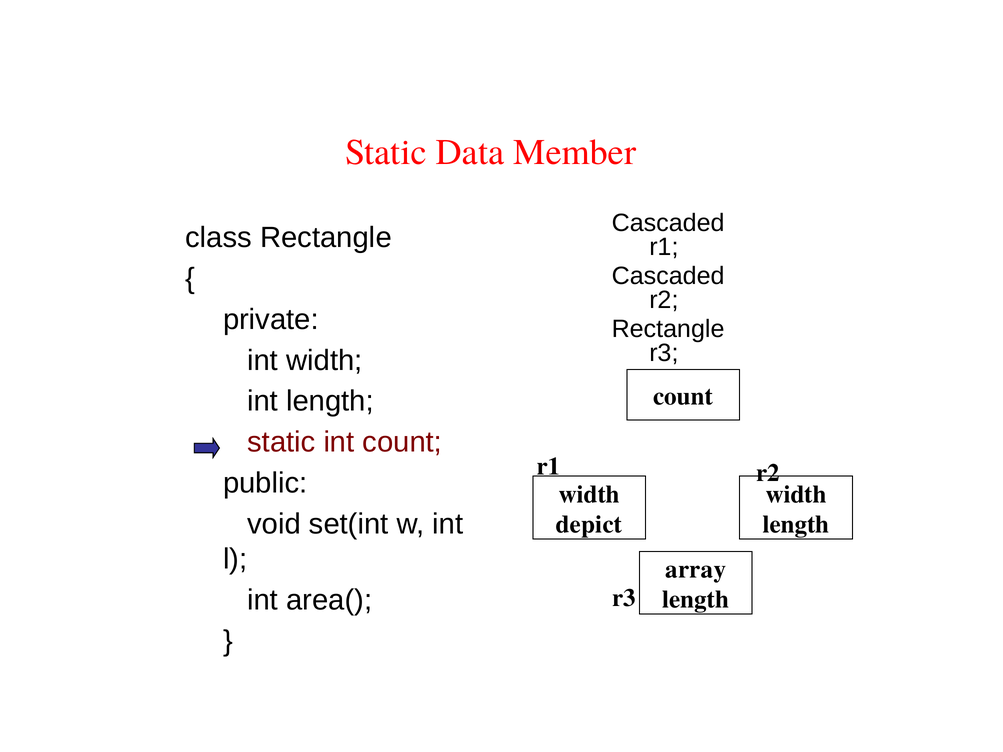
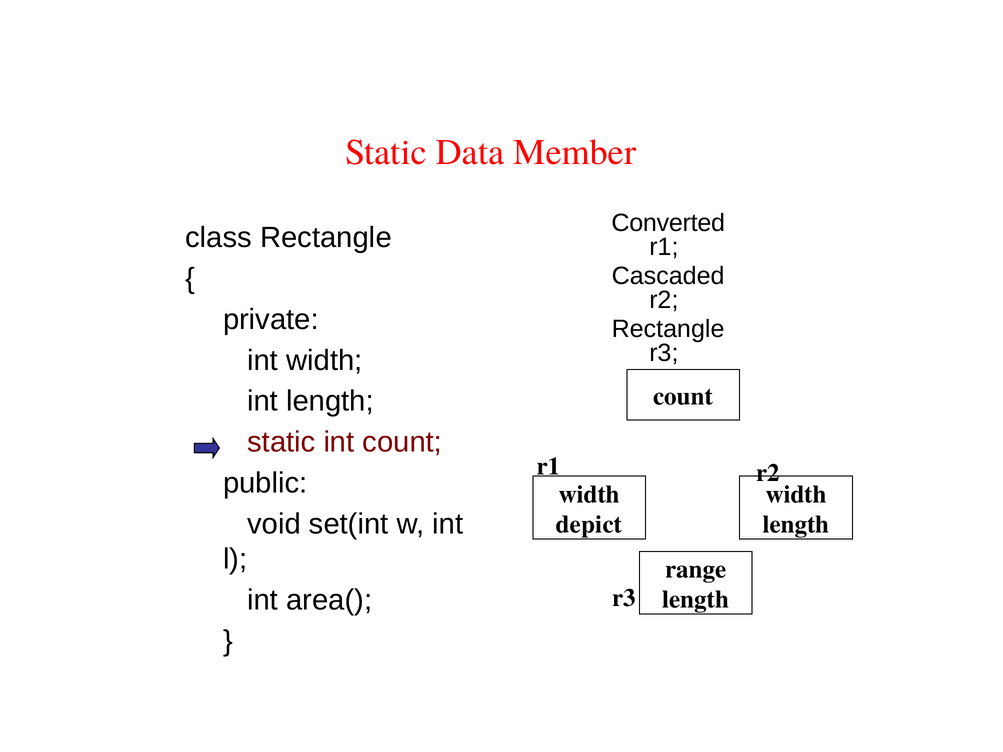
Cascaded at (668, 223): Cascaded -> Converted
array: array -> range
